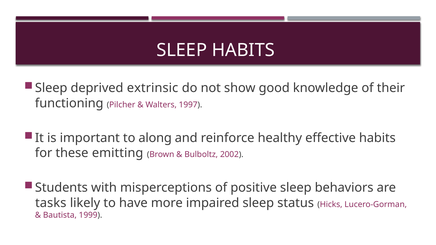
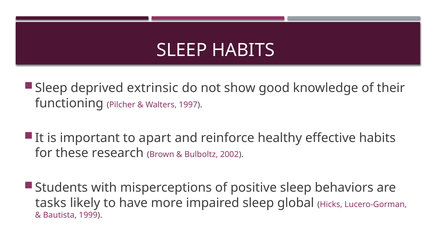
along: along -> apart
emitting: emitting -> research
status: status -> global
